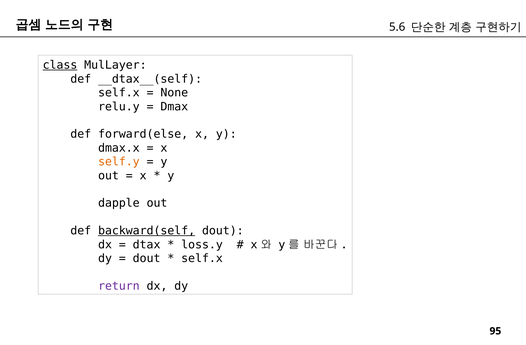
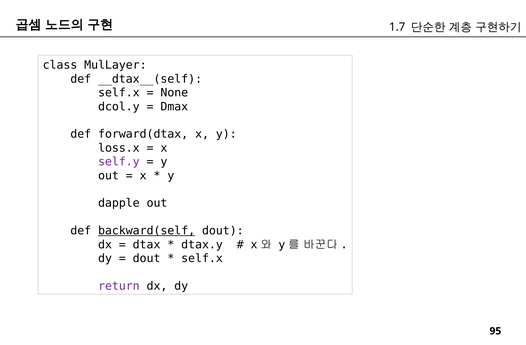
5.6: 5.6 -> 1.7
class underline: present -> none
relu.y: relu.y -> dcol.y
forward(else: forward(else -> forward(dtax
dmax.x: dmax.x -> loss.x
self.y colour: orange -> purple
loss.y: loss.y -> dtax.y
